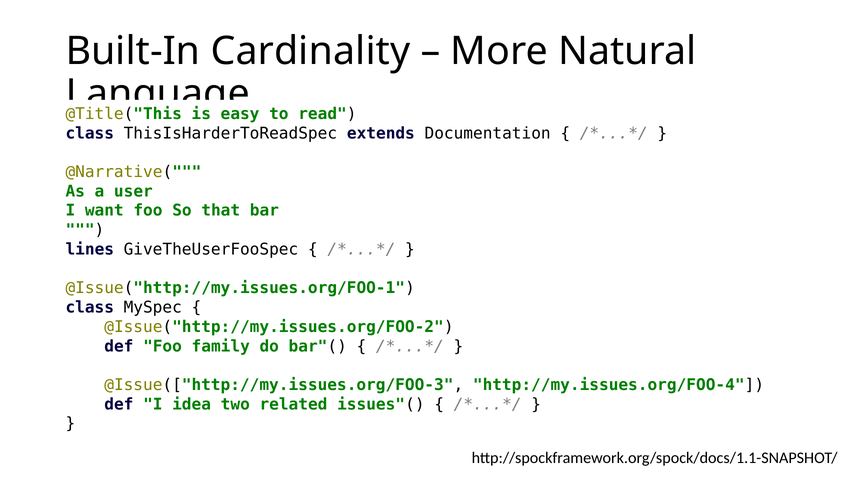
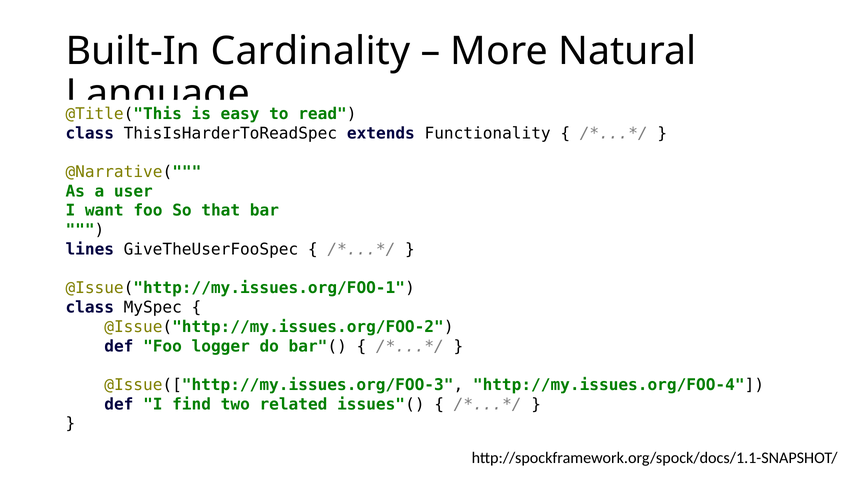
Documentation: Documentation -> Functionality
family: family -> logger
idea: idea -> find
